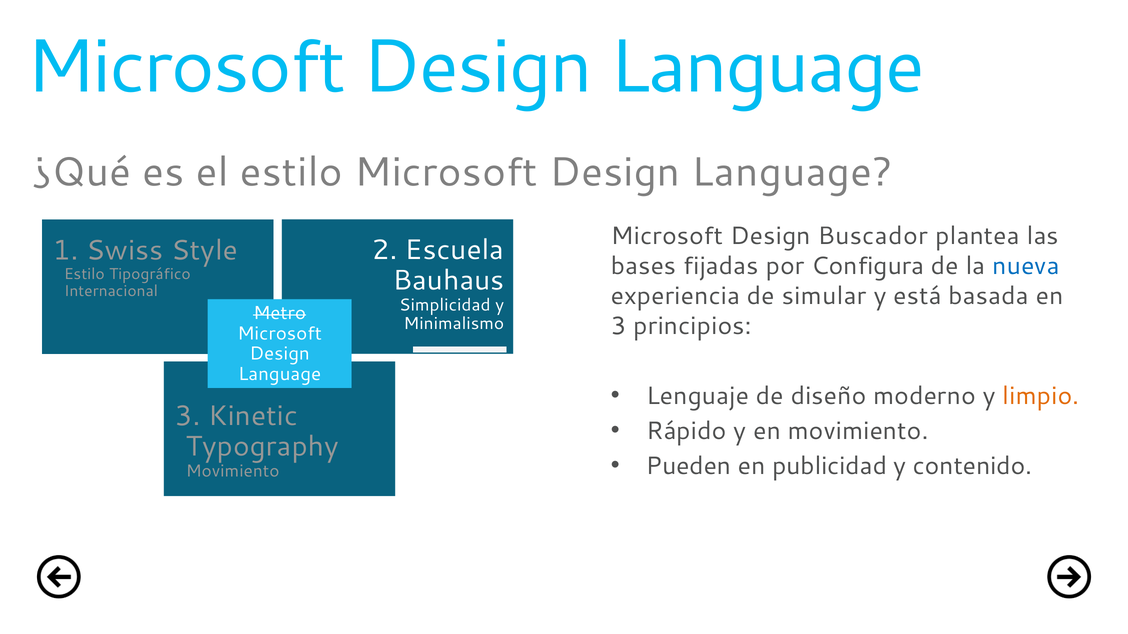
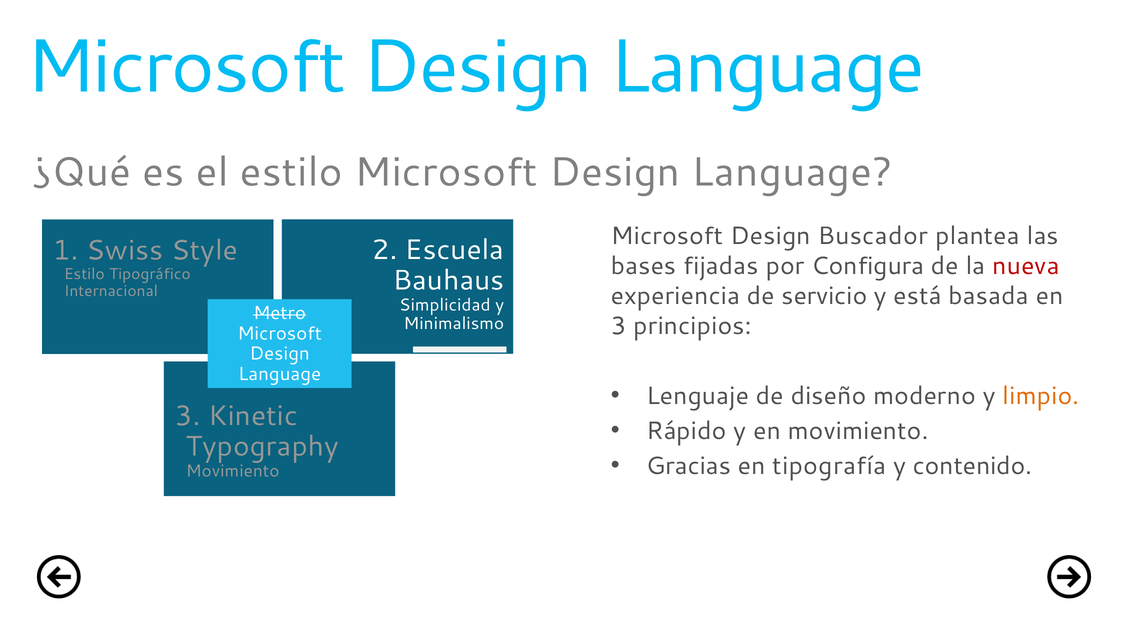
nueva colour: blue -> red
simular: simular -> servicio
Pueden: Pueden -> Gracias
publicidad: publicidad -> tipografía
